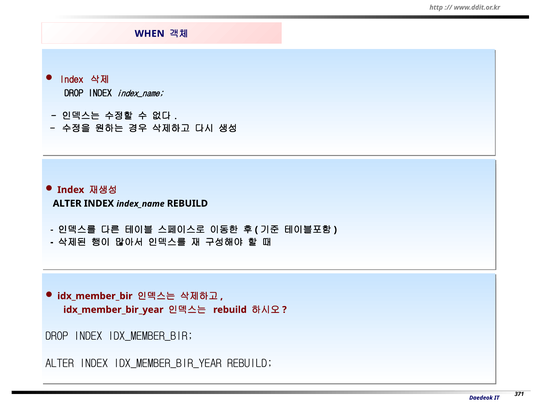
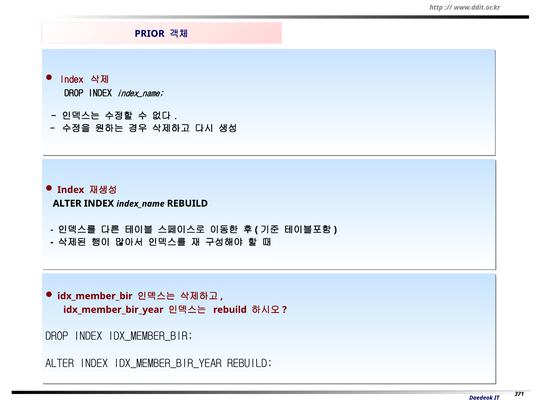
WHEN: WHEN -> PRIOR
